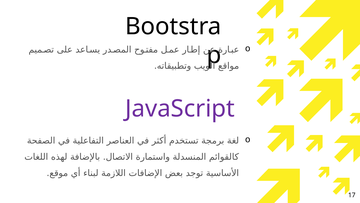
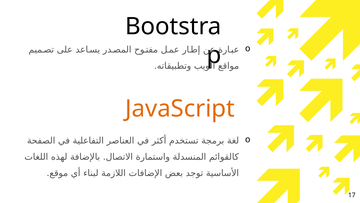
JavaScript colour: purple -> orange
